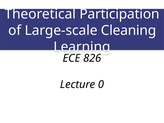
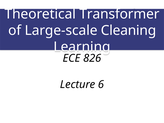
Participation: Participation -> Transformer
0: 0 -> 6
